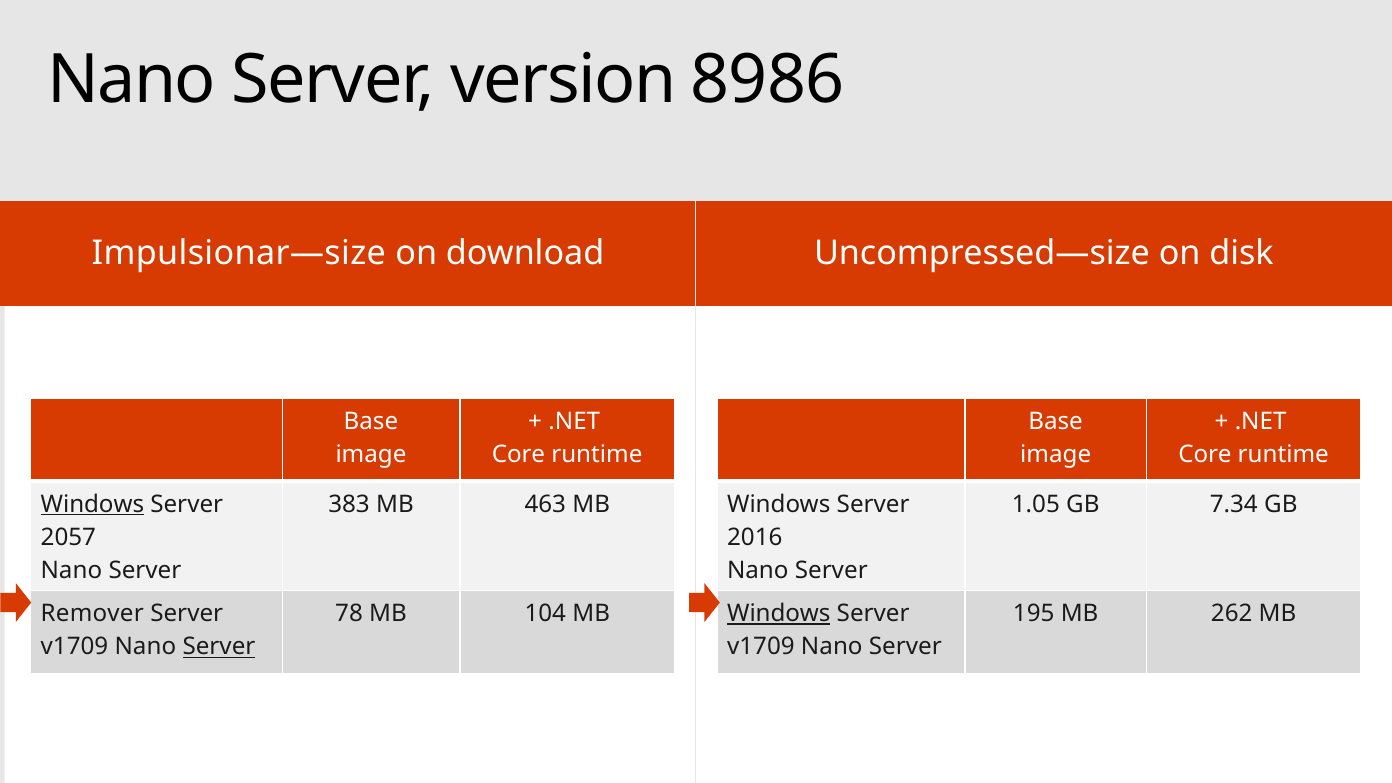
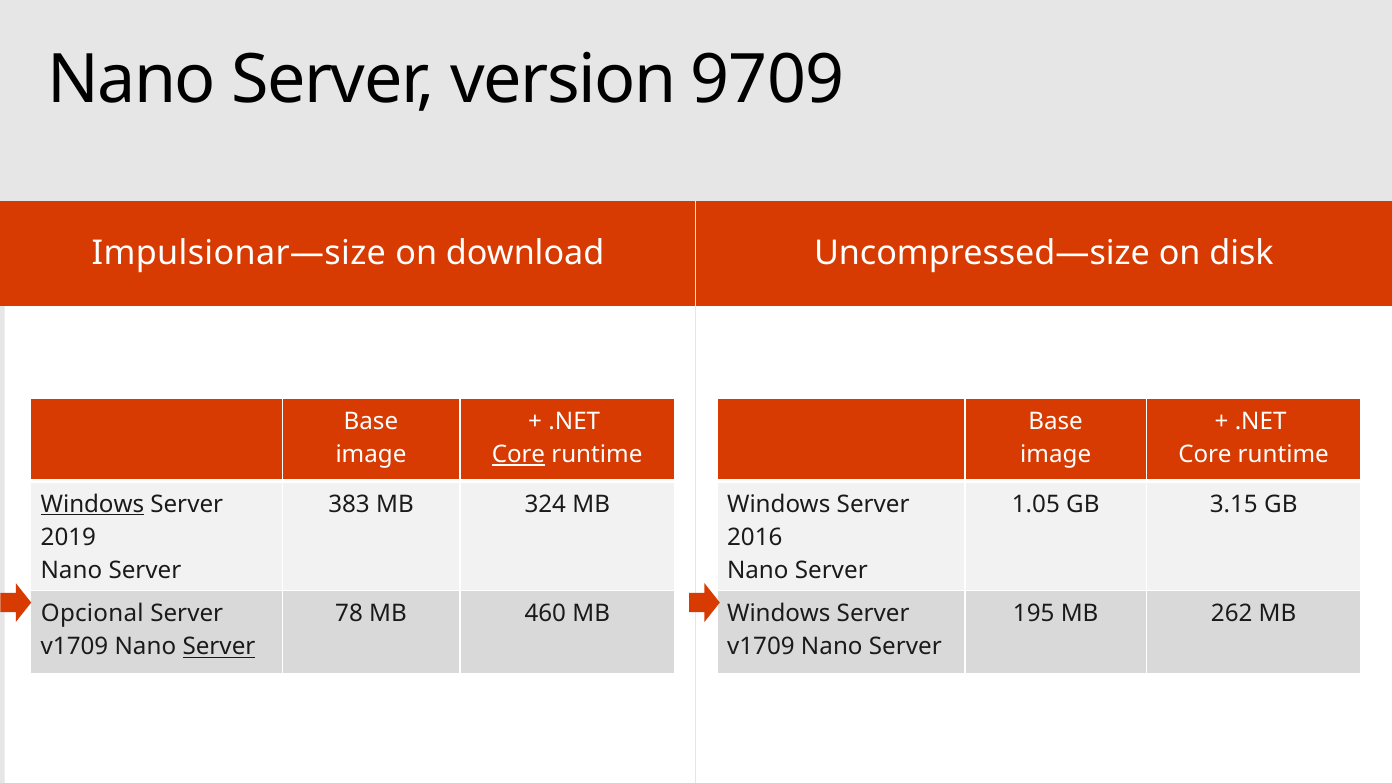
8986: 8986 -> 9709
Core at (519, 454) underline: none -> present
463: 463 -> 324
7.34: 7.34 -> 3.15
2057: 2057 -> 2019
Remover: Remover -> Opcional
104: 104 -> 460
Windows at (779, 614) underline: present -> none
